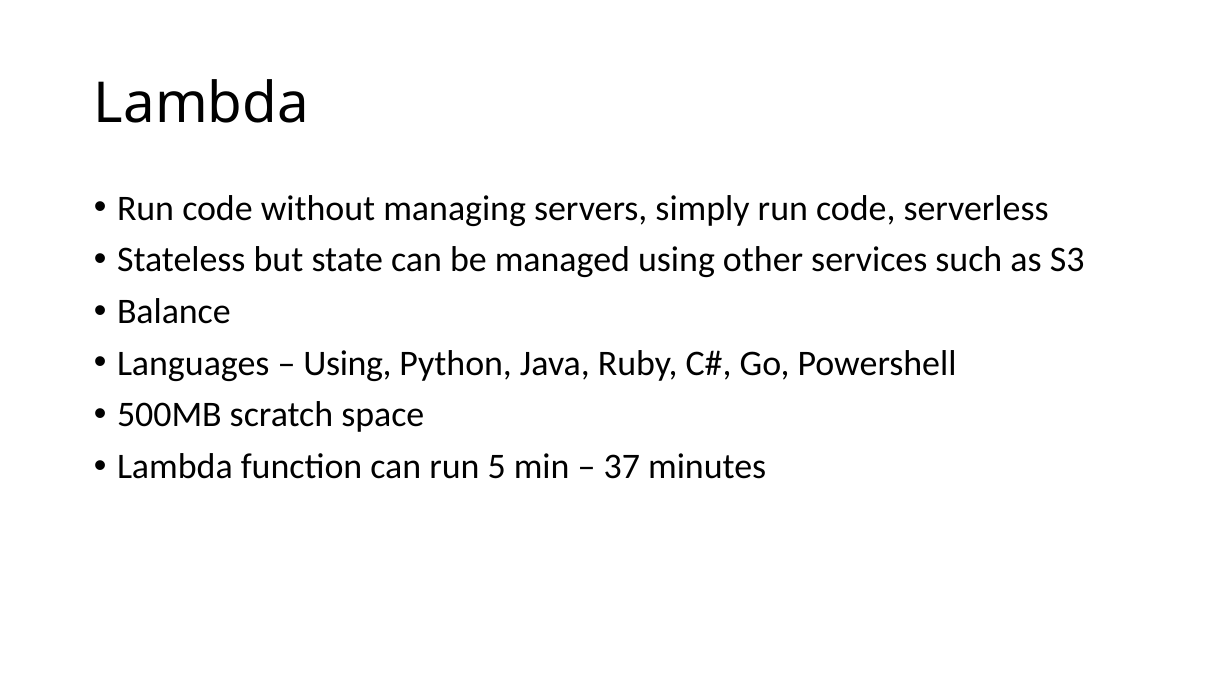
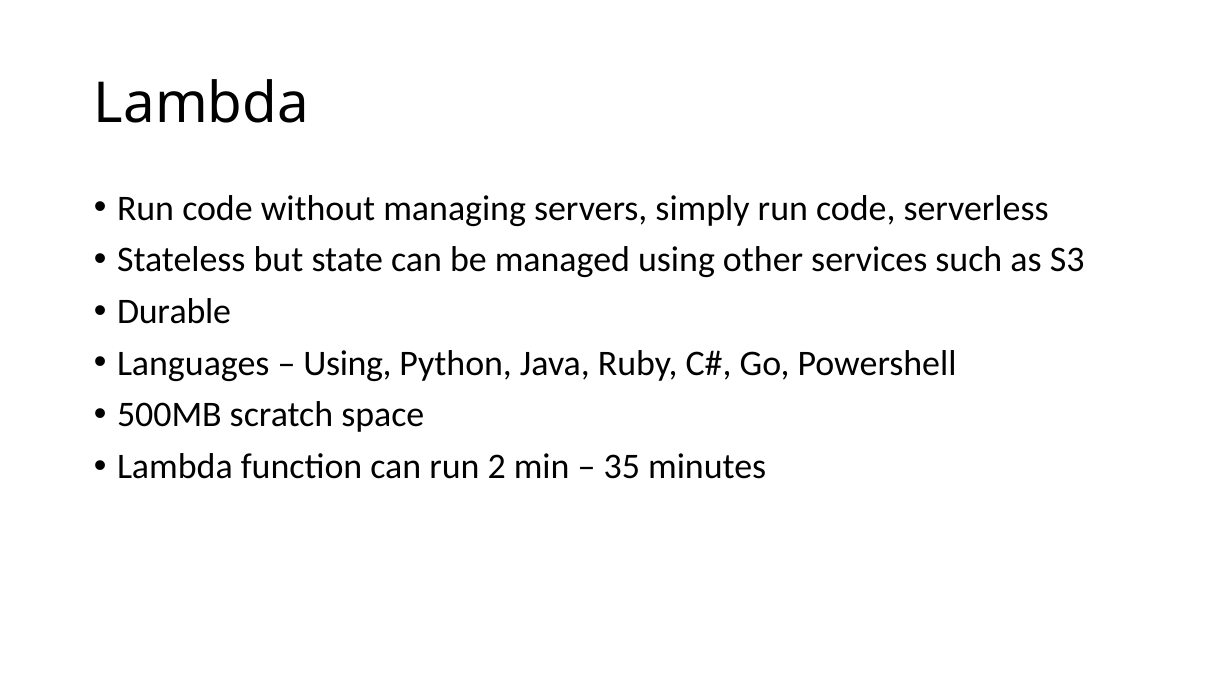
Balance: Balance -> Durable
5: 5 -> 2
37: 37 -> 35
